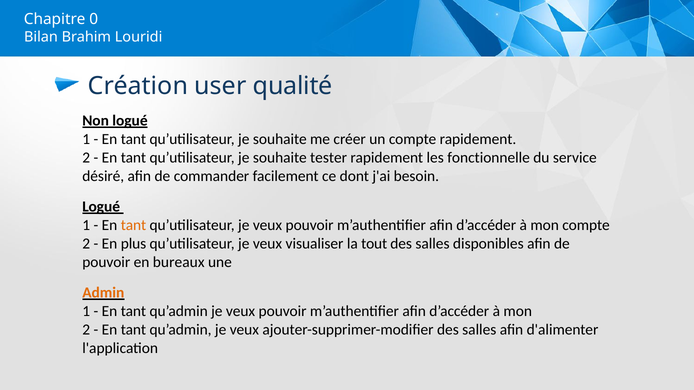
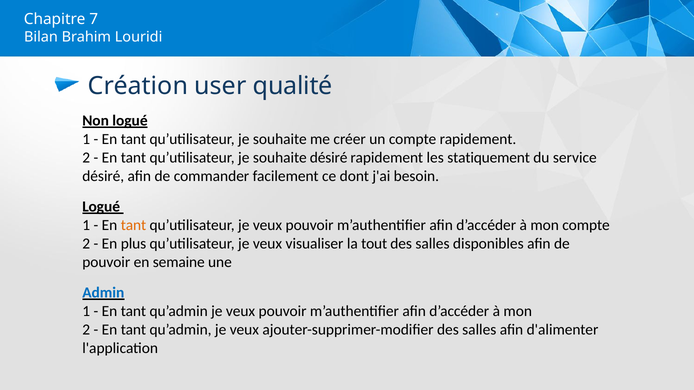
0: 0 -> 7
souhaite tester: tester -> désiré
fonctionnelle: fonctionnelle -> statiquement
bureaux: bureaux -> semaine
Admin colour: orange -> blue
